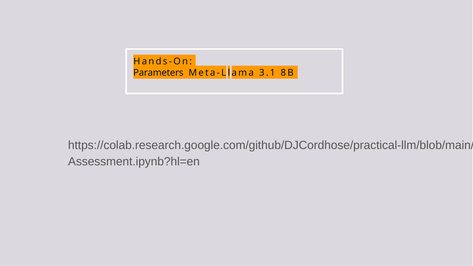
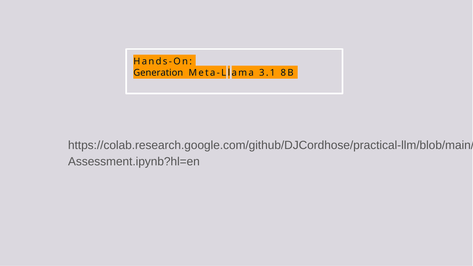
Parameters: Parameters -> Generation
